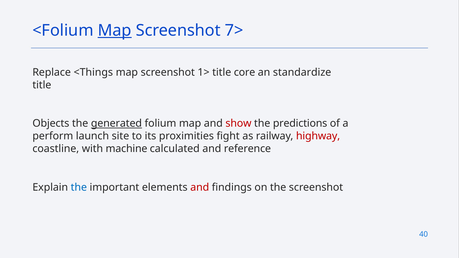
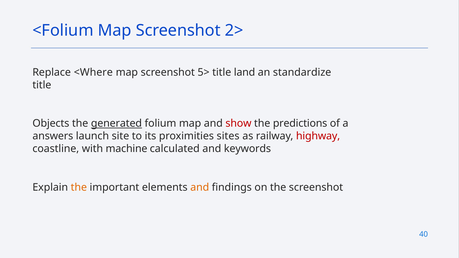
Map at (115, 31) underline: present -> none
7>: 7> -> 2>
<Things: <Things -> <Where
1>: 1> -> 5>
core: core -> land
perform: perform -> answers
fight: fight -> sites
reference: reference -> keywords
the at (79, 187) colour: blue -> orange
and at (200, 187) colour: red -> orange
